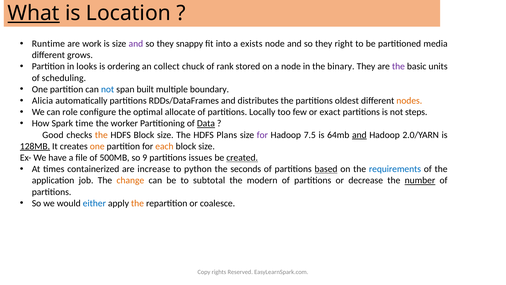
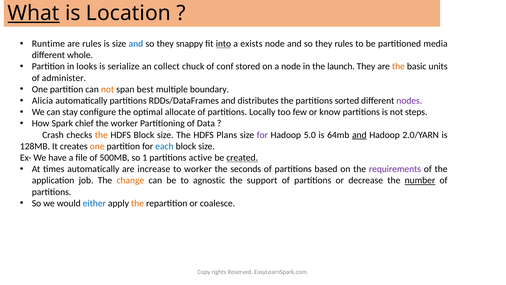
are work: work -> rules
and at (136, 44) colour: purple -> blue
into underline: none -> present
they right: right -> rules
grows: grows -> whole
ordering: ordering -> serialize
rank: rank -> conf
binary: binary -> launch
the at (398, 66) colour: purple -> orange
scheduling: scheduling -> administer
not at (108, 89) colour: blue -> orange
built: built -> best
oldest: oldest -> sorted
nodes colour: orange -> purple
role: role -> stay
exact: exact -> know
time: time -> chief
Data underline: present -> none
Good: Good -> Crash
7.5: 7.5 -> 5.0
128MB underline: present -> none
each colour: orange -> blue
9: 9 -> 1
issues: issues -> active
times containerized: containerized -> automatically
to python: python -> worker
based underline: present -> none
requirements colour: blue -> purple
subtotal: subtotal -> agnostic
modern: modern -> support
